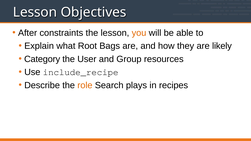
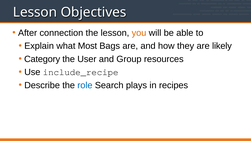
constraints: constraints -> connection
Root: Root -> Most
role colour: orange -> blue
